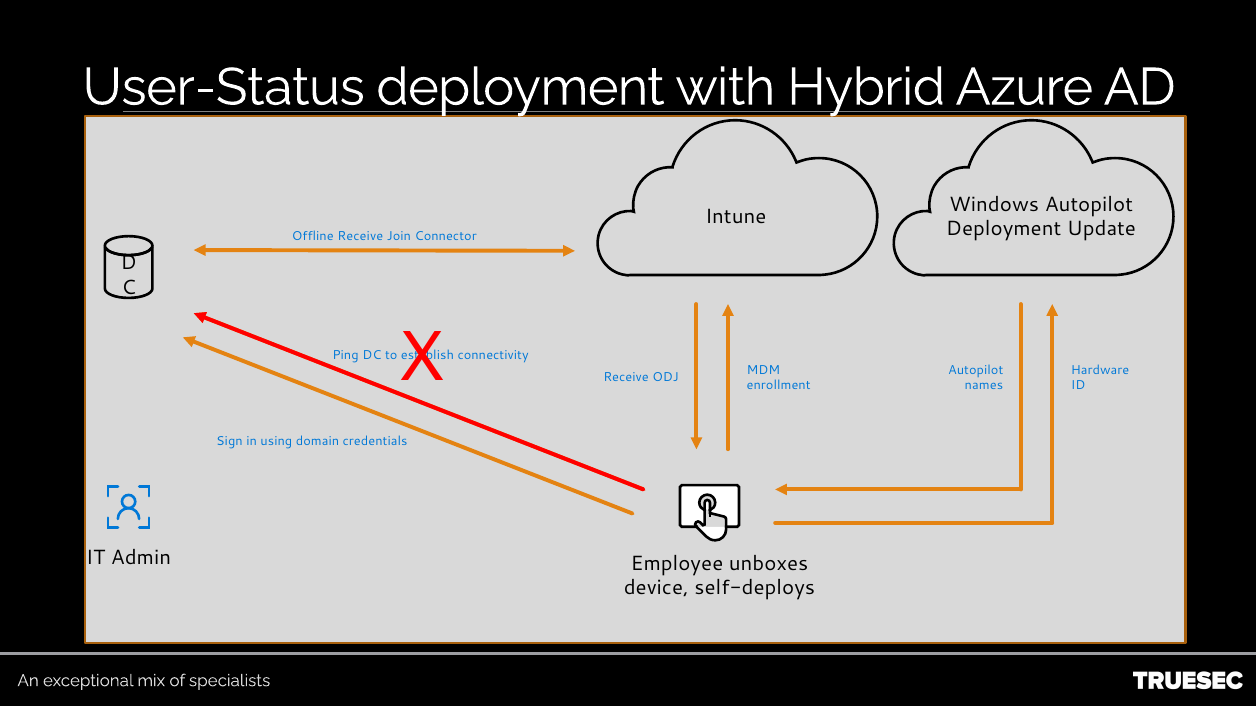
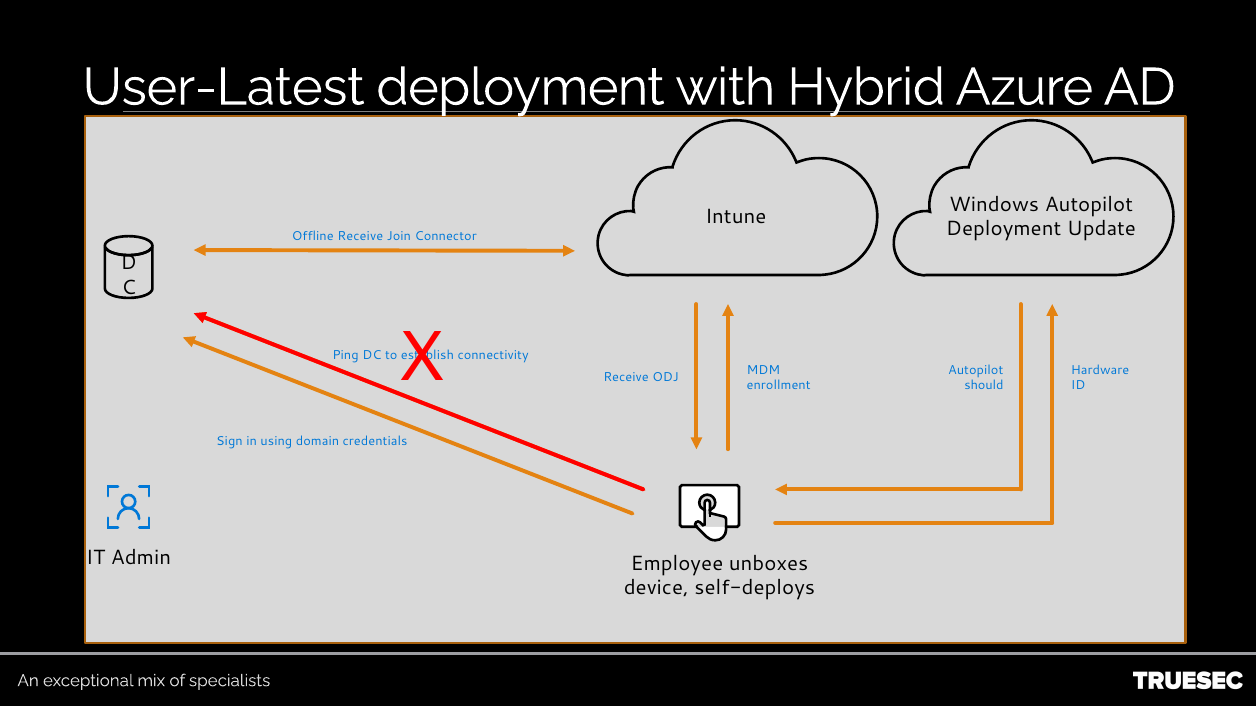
User-Status: User-Status -> User-Latest
names: names -> should
